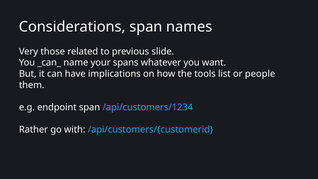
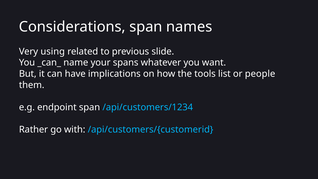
those: those -> using
